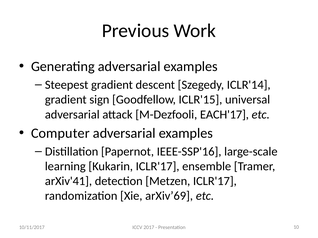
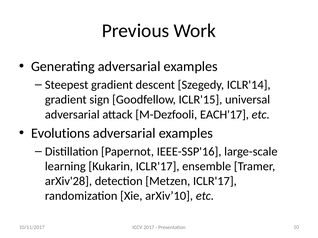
Computer: Computer -> Evolutions
arXiv'41: arXiv'41 -> arXiv'28
arXiv’69: arXiv’69 -> arXiv’10
